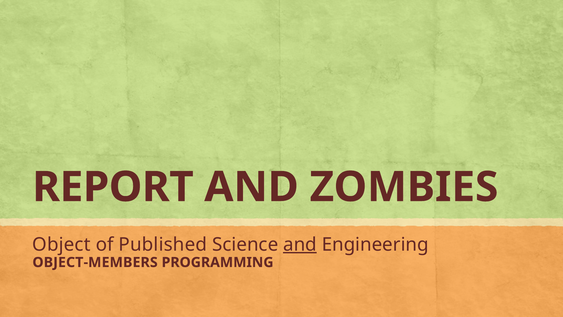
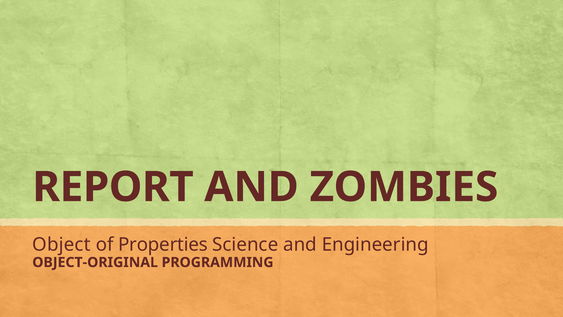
Published: Published -> Properties
and at (300, 244) underline: present -> none
OBJECT-MEMBERS: OBJECT-MEMBERS -> OBJECT-ORIGINAL
